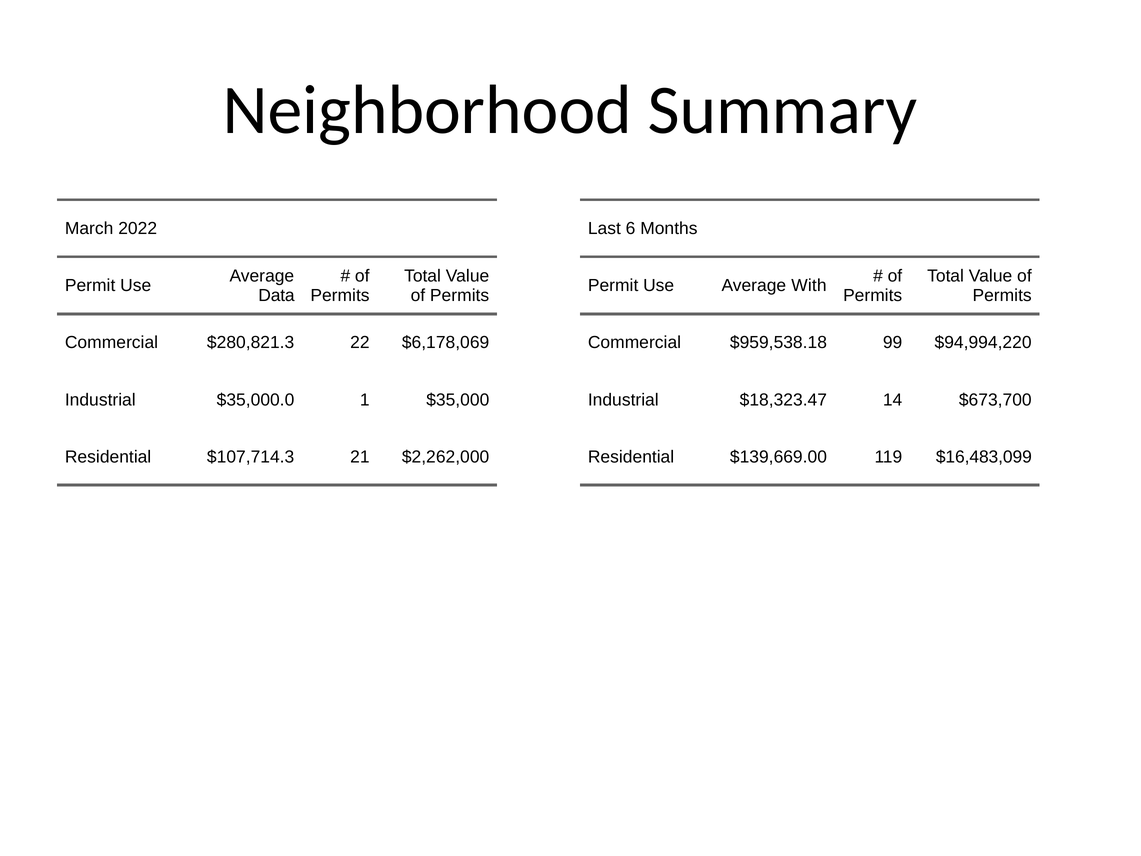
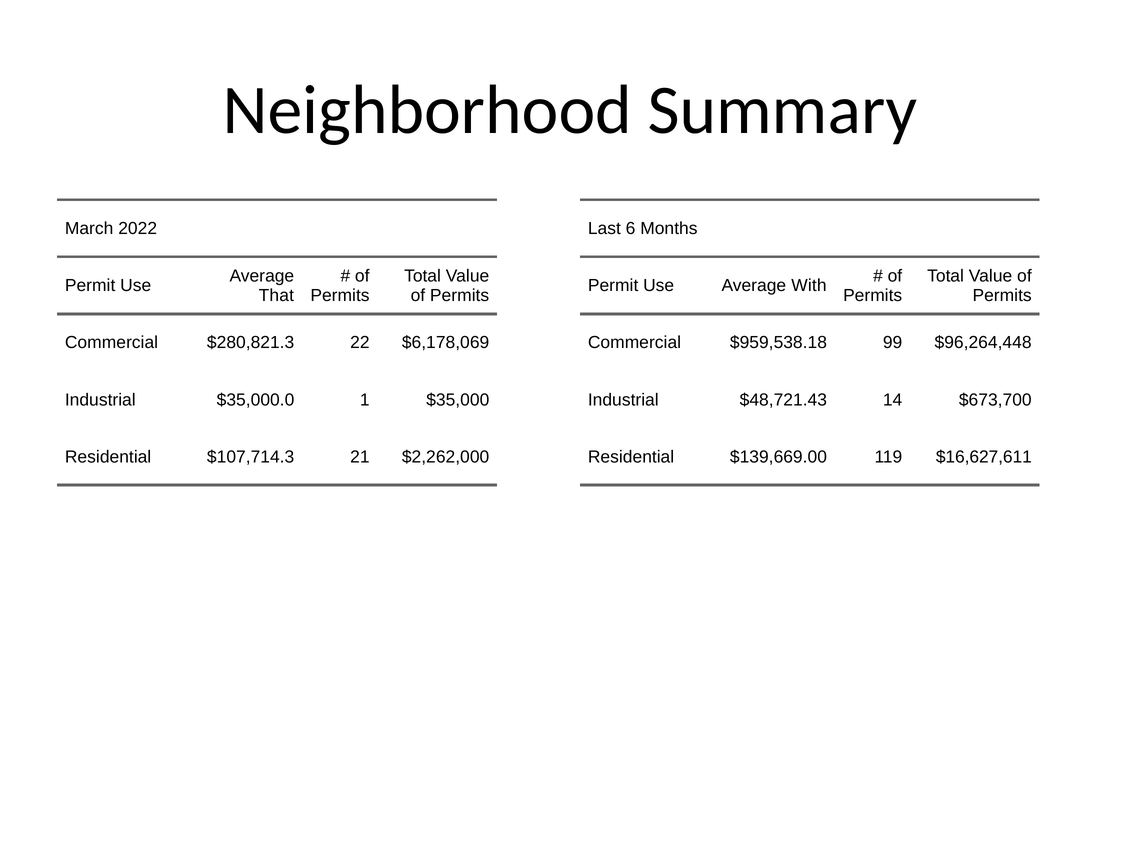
Data: Data -> That
$94,994,220: $94,994,220 -> $96,264,448
$18,323.47: $18,323.47 -> $48,721.43
$16,483,099: $16,483,099 -> $16,627,611
